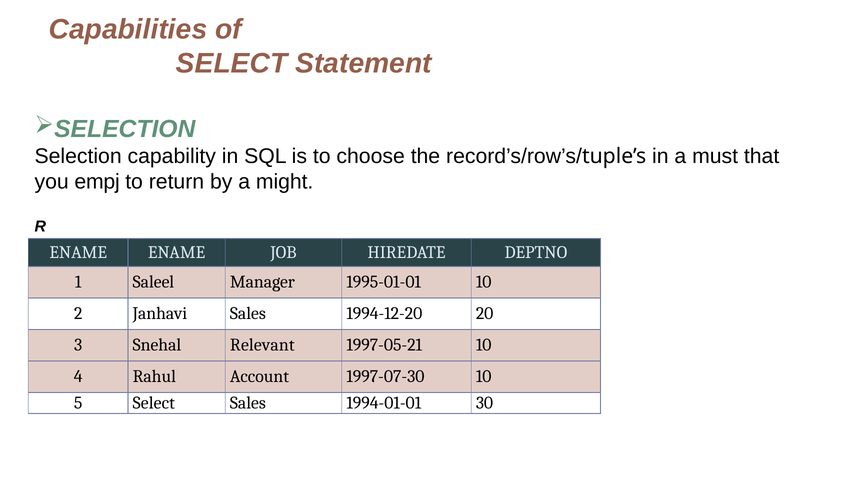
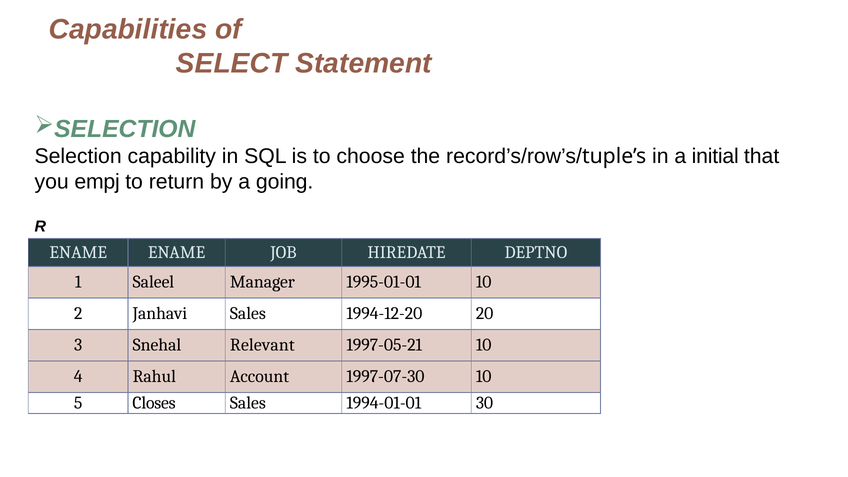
must: must -> initial
might: might -> going
5 Select: Select -> Closes
